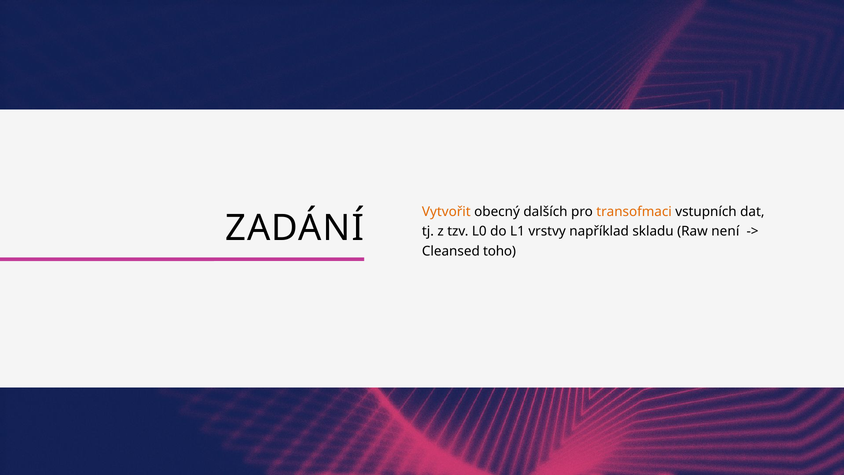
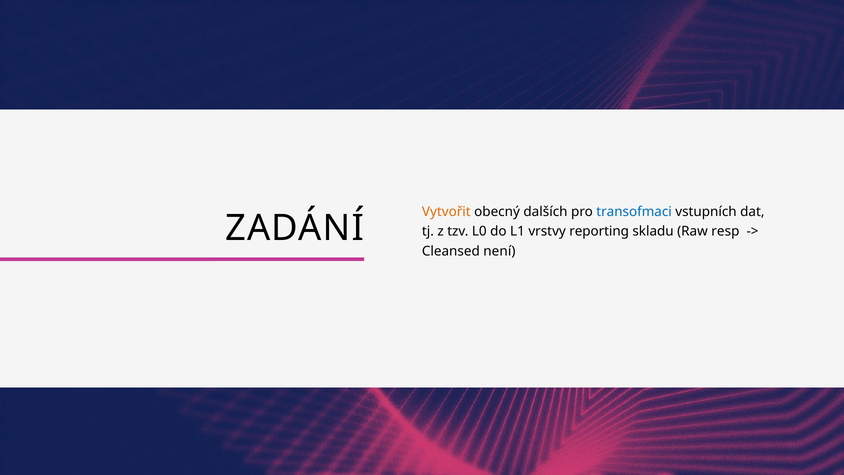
transofmaci colour: orange -> blue
například: například -> reporting
není: není -> resp
toho: toho -> není
